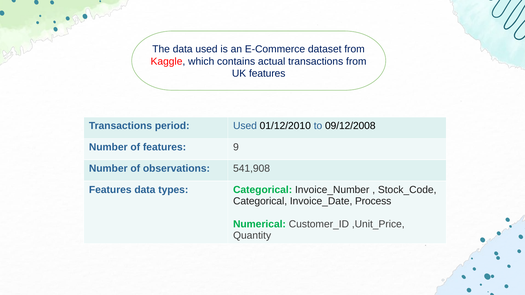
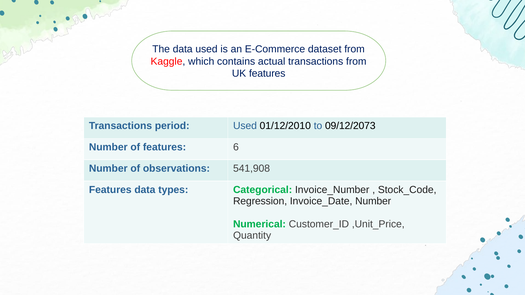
09/12/2008: 09/12/2008 -> 09/12/2073
9: 9 -> 6
Categorical at (260, 201): Categorical -> Regression
Process at (373, 201): Process -> Number
